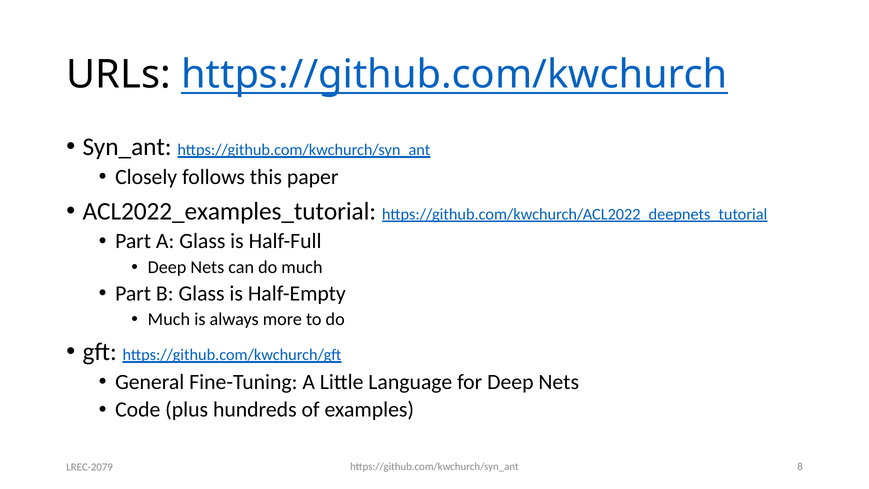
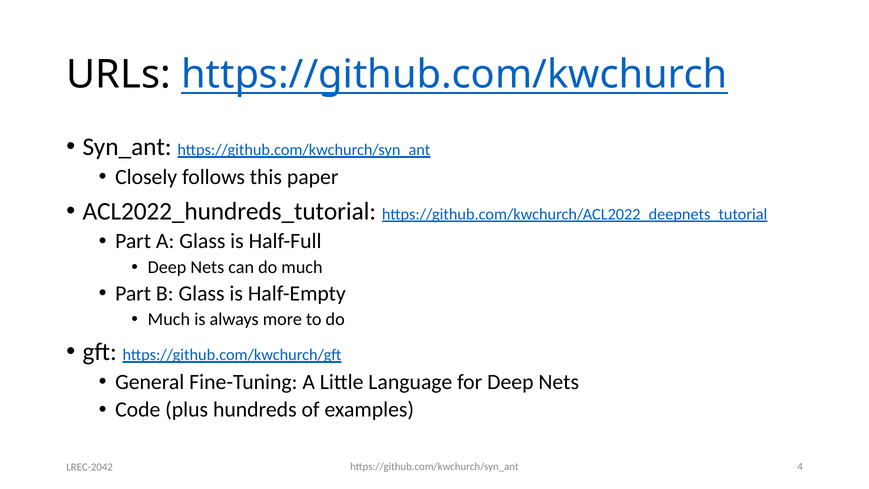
ACL2022_examples_tutorial: ACL2022_examples_tutorial -> ACL2022_hundreds_tutorial
8: 8 -> 4
LREC-2079: LREC-2079 -> LREC-2042
